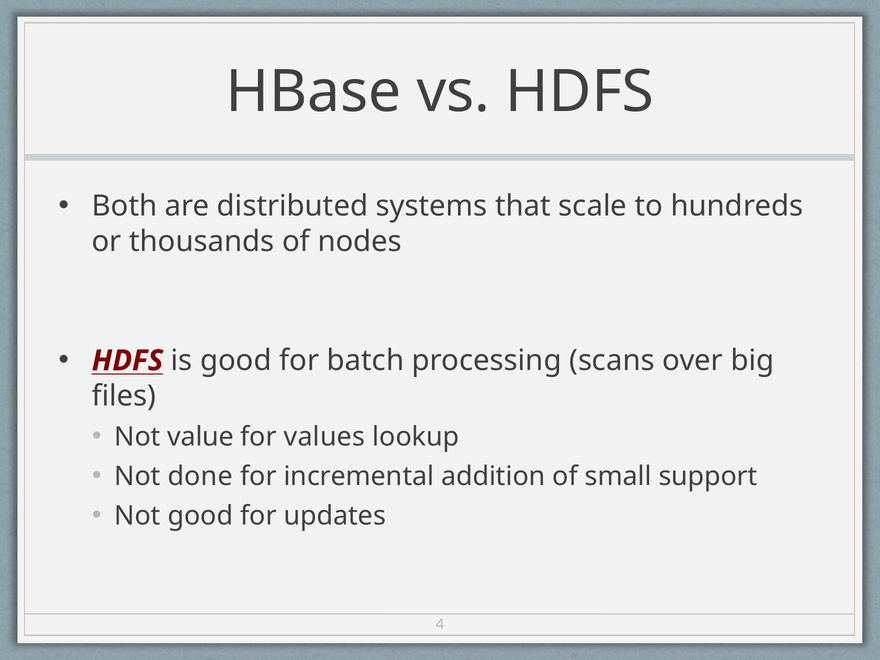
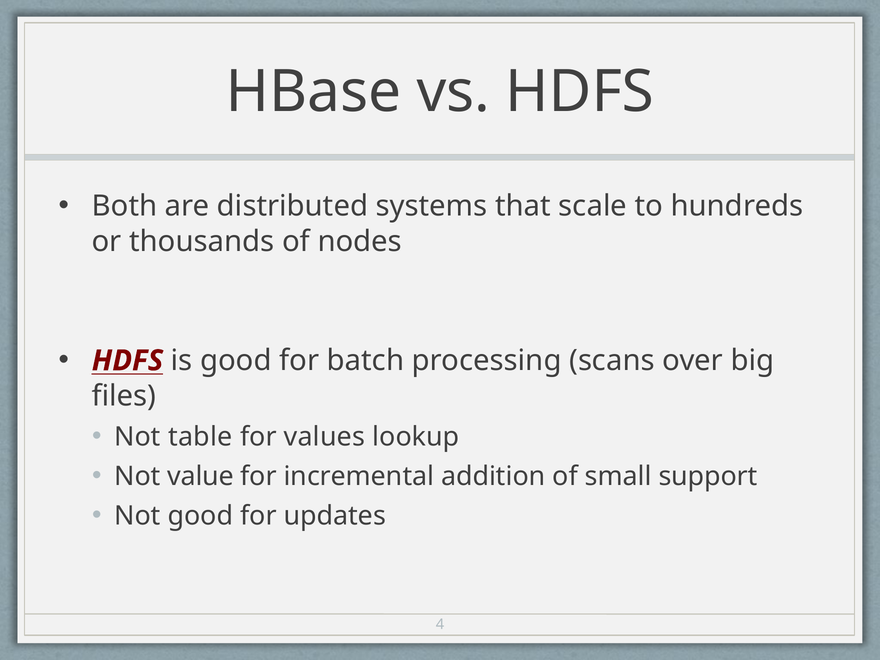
value: value -> table
done: done -> value
